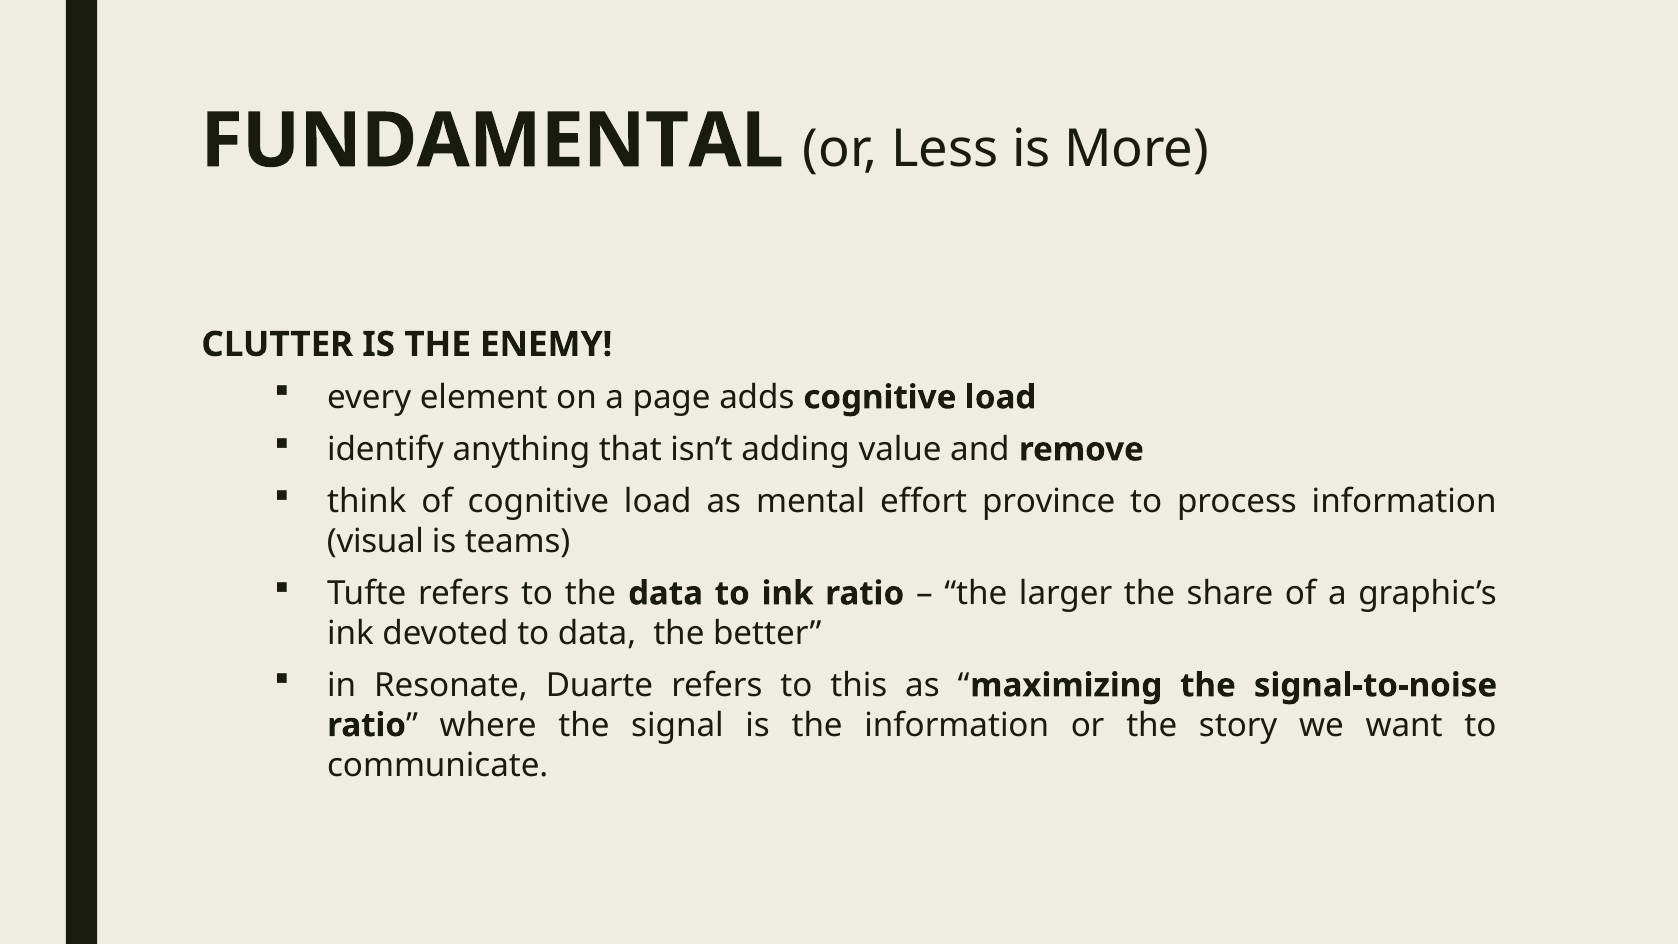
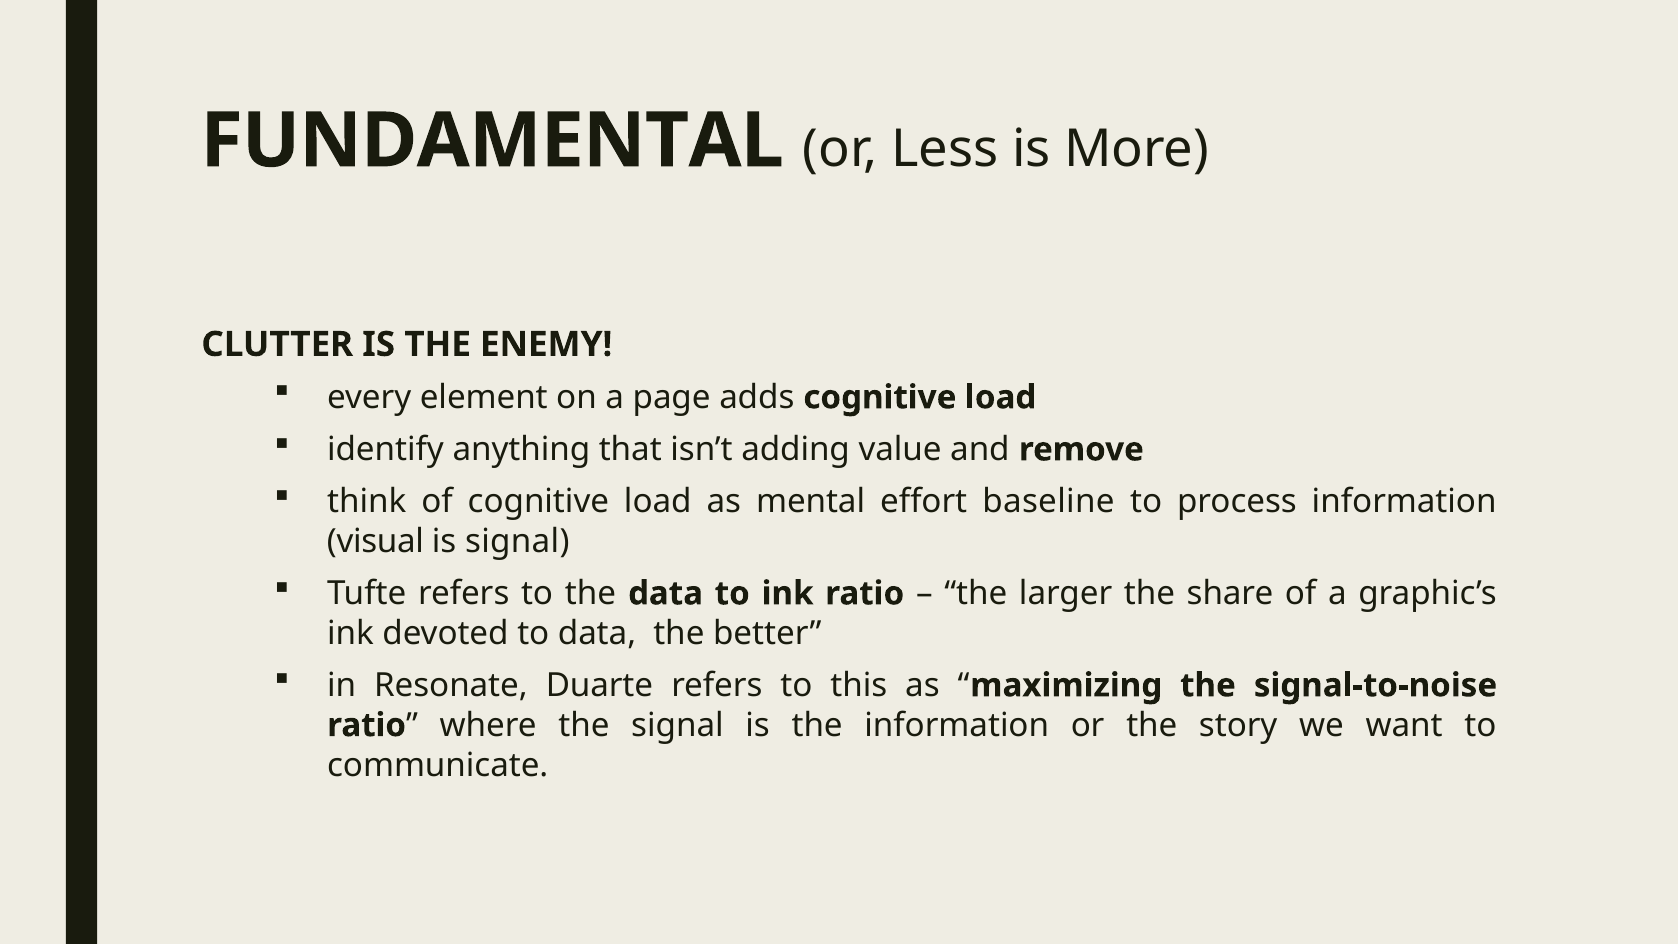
province: province -> baseline
is teams: teams -> signal
